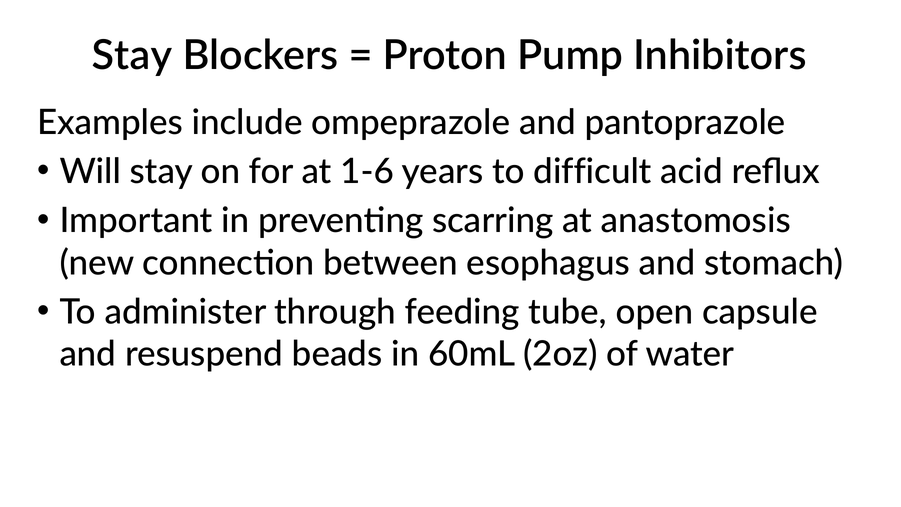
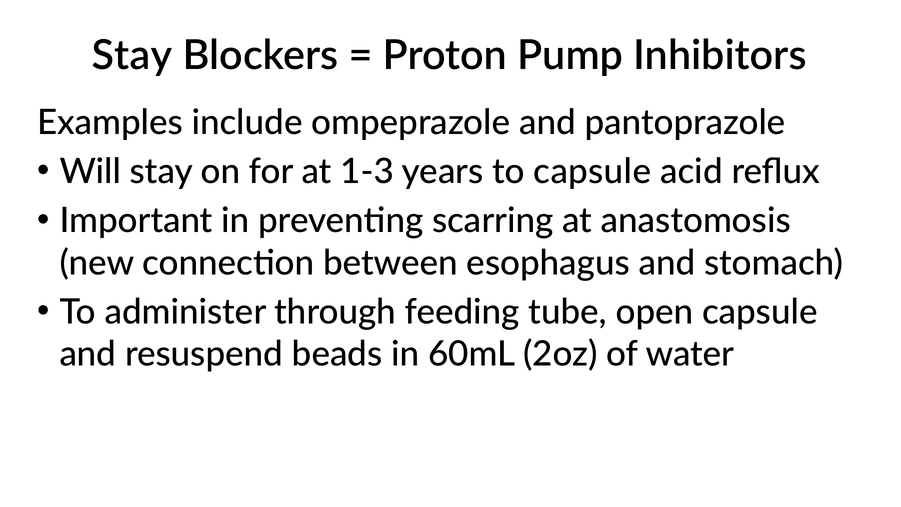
1-6: 1-6 -> 1-3
to difficult: difficult -> capsule
